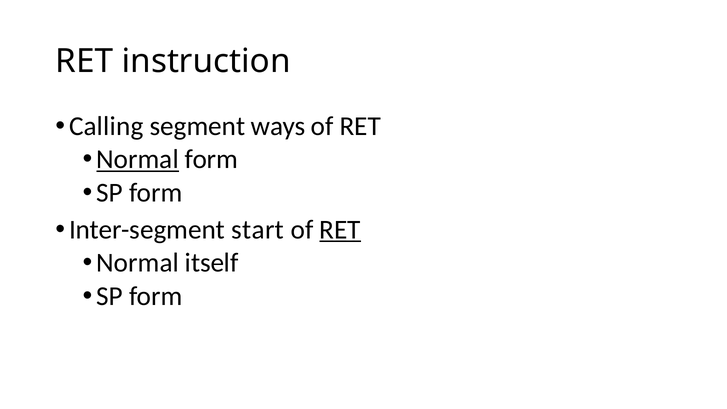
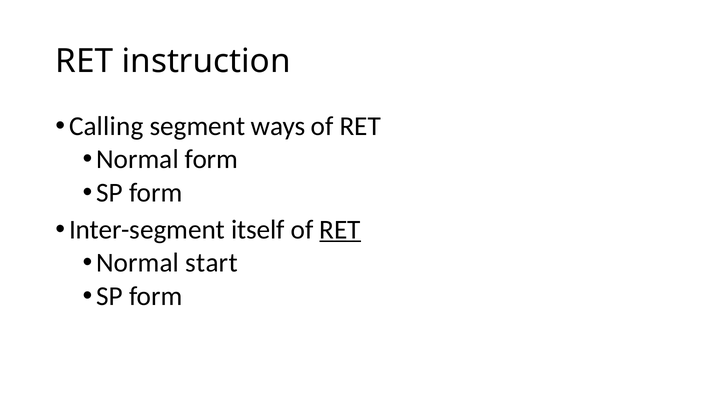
Normal at (138, 159) underline: present -> none
start: start -> itself
itself: itself -> start
